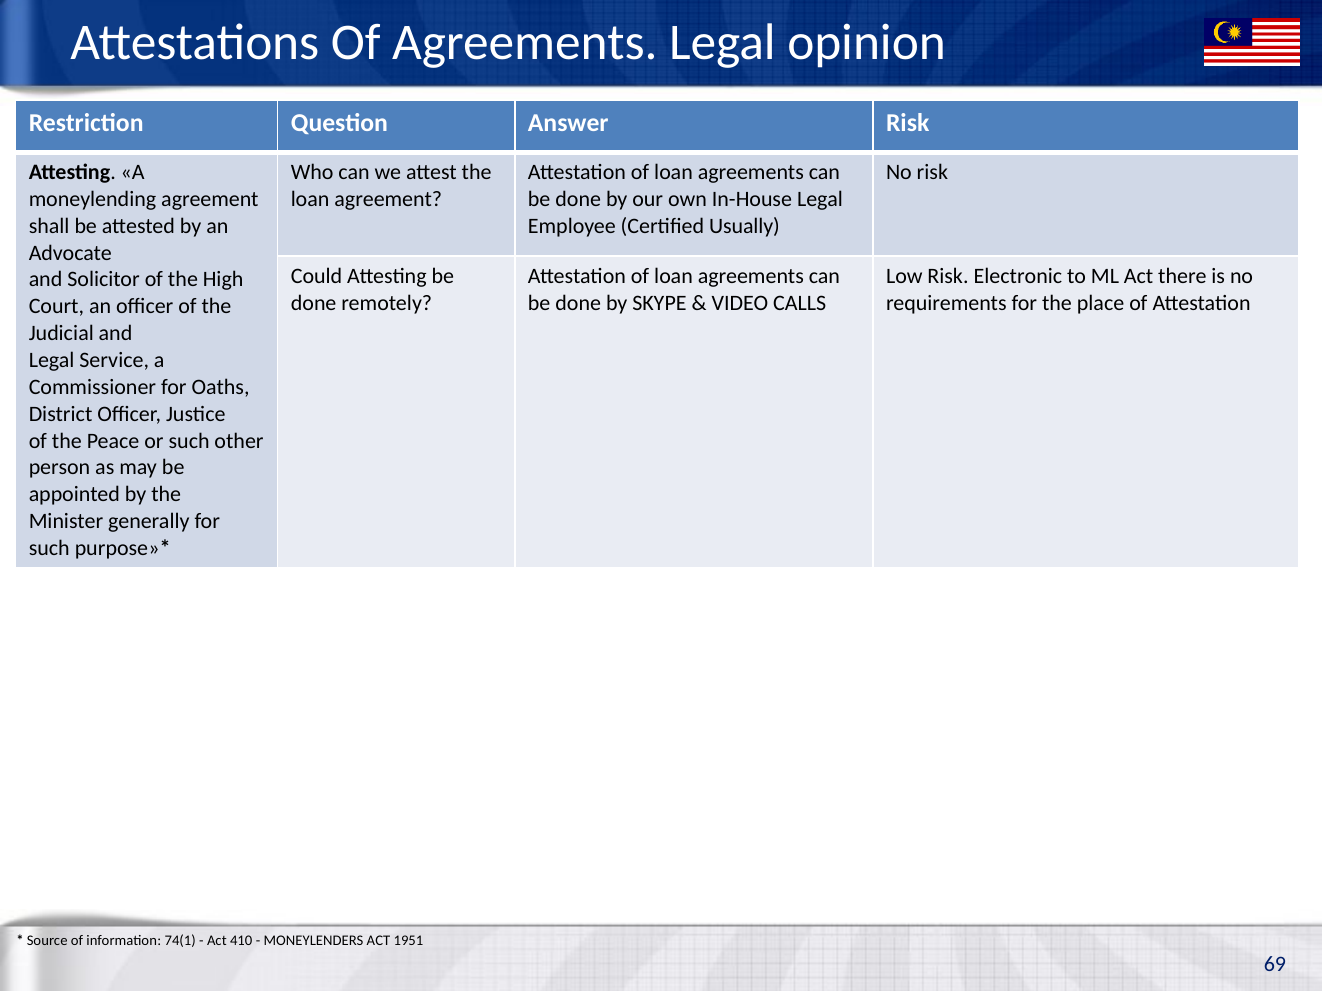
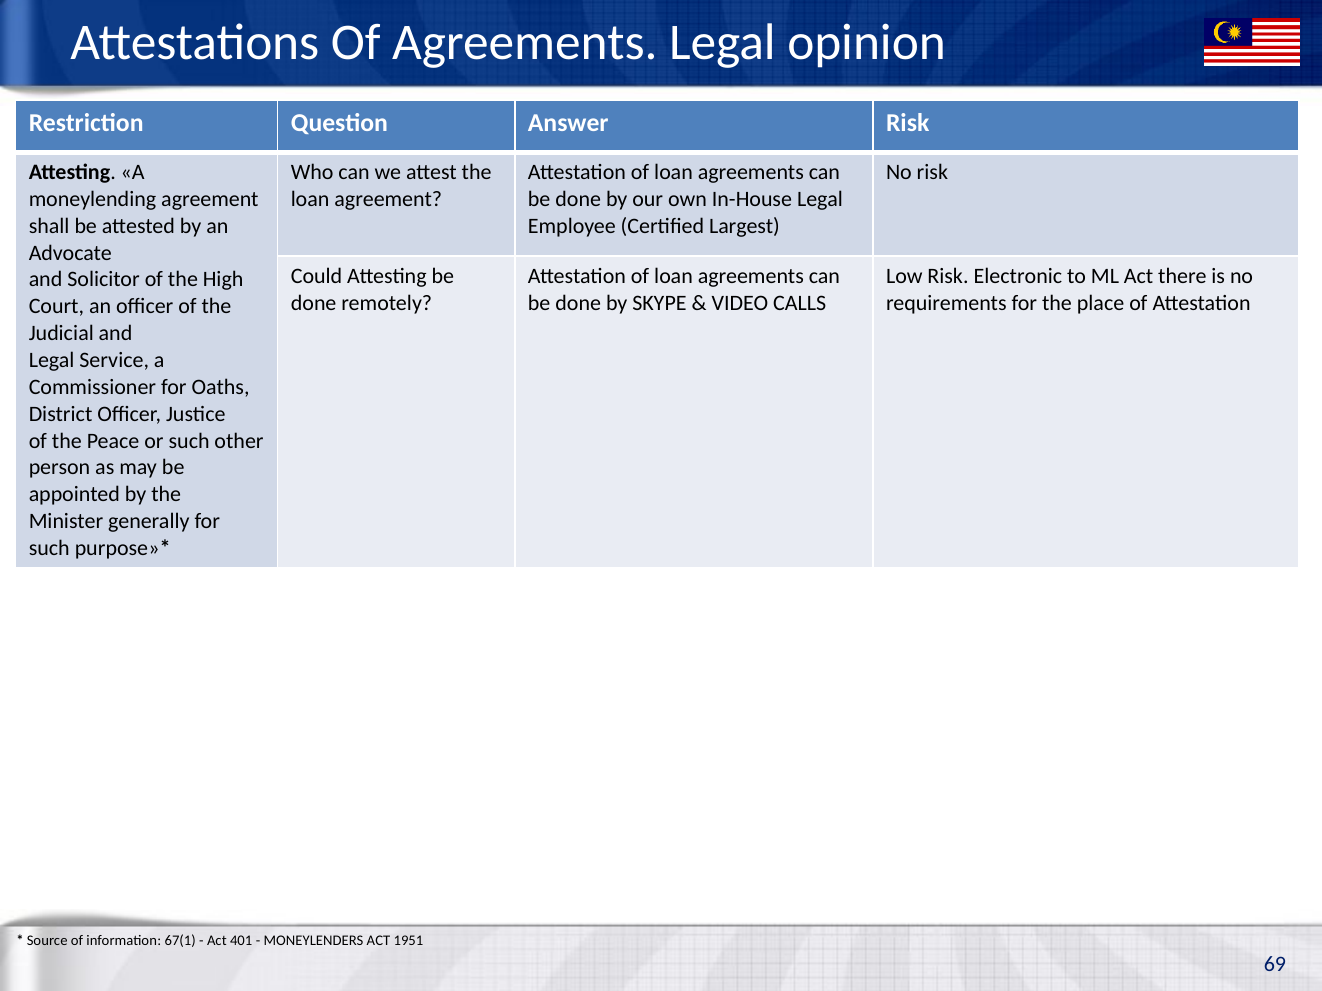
Usually: Usually -> Largest
74(1: 74(1 -> 67(1
410: 410 -> 401
